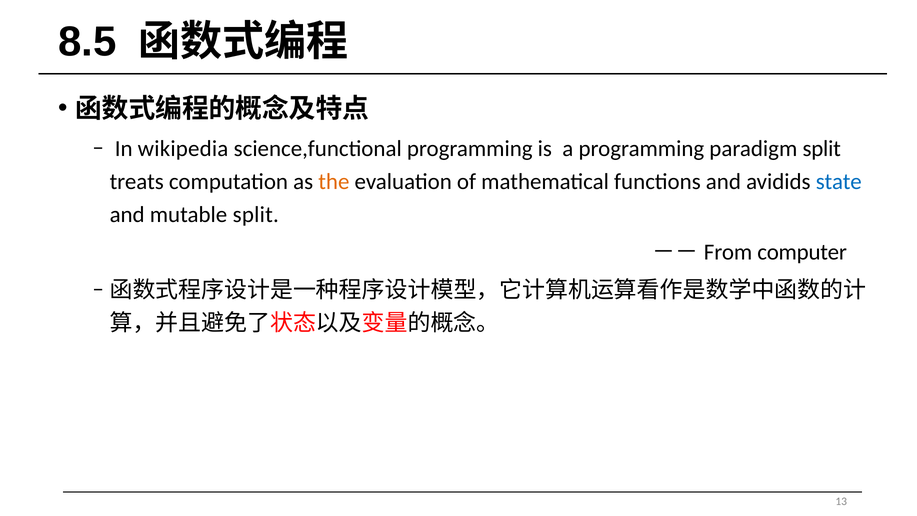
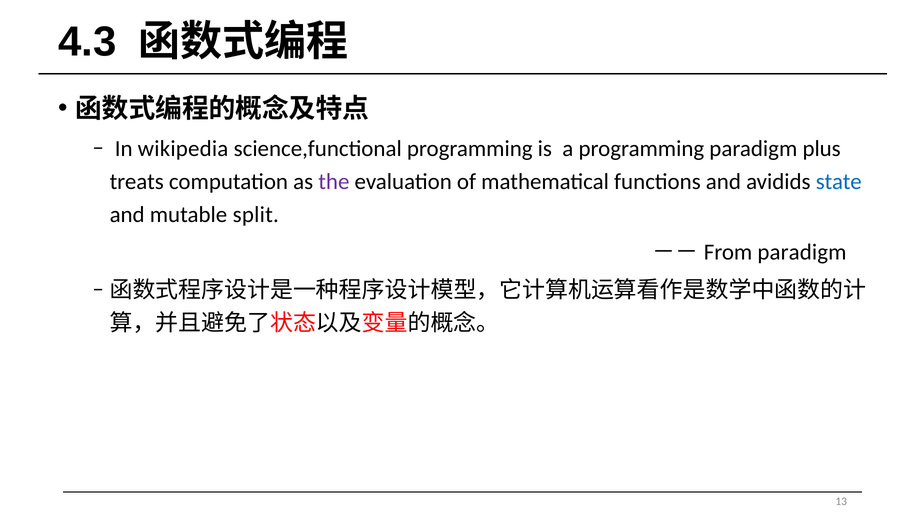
8.5: 8.5 -> 4.3
paradigm split: split -> plus
the colour: orange -> purple
－－From computer: computer -> paradigm
